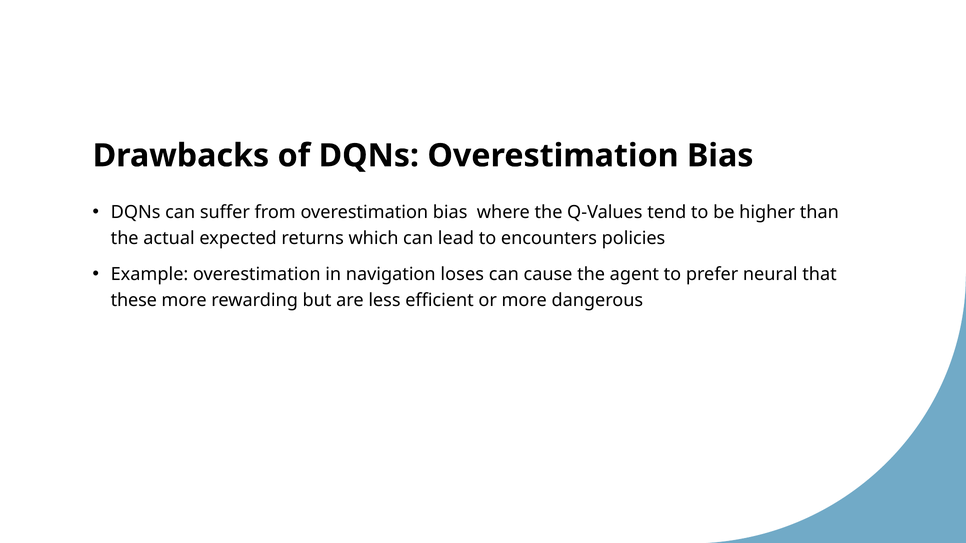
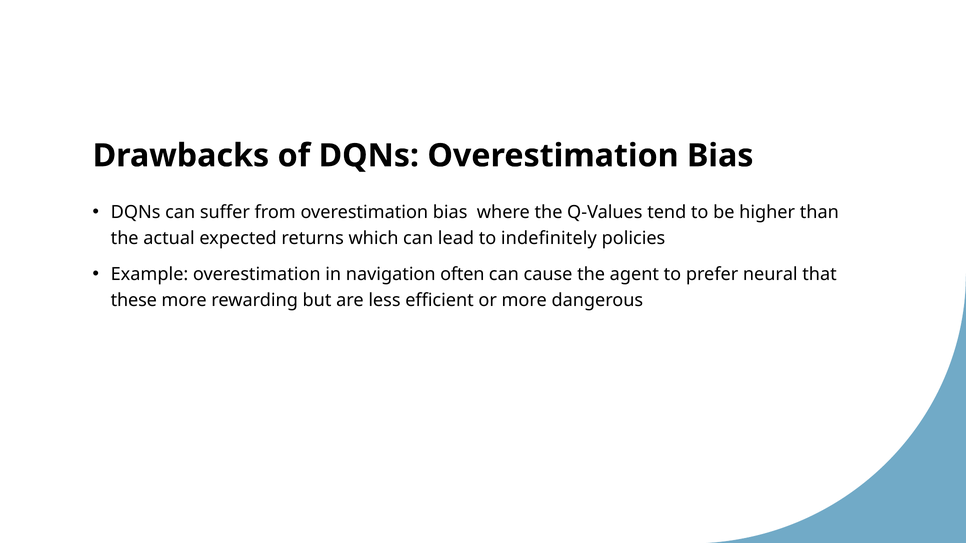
encounters: encounters -> indefinitely
loses: loses -> often
